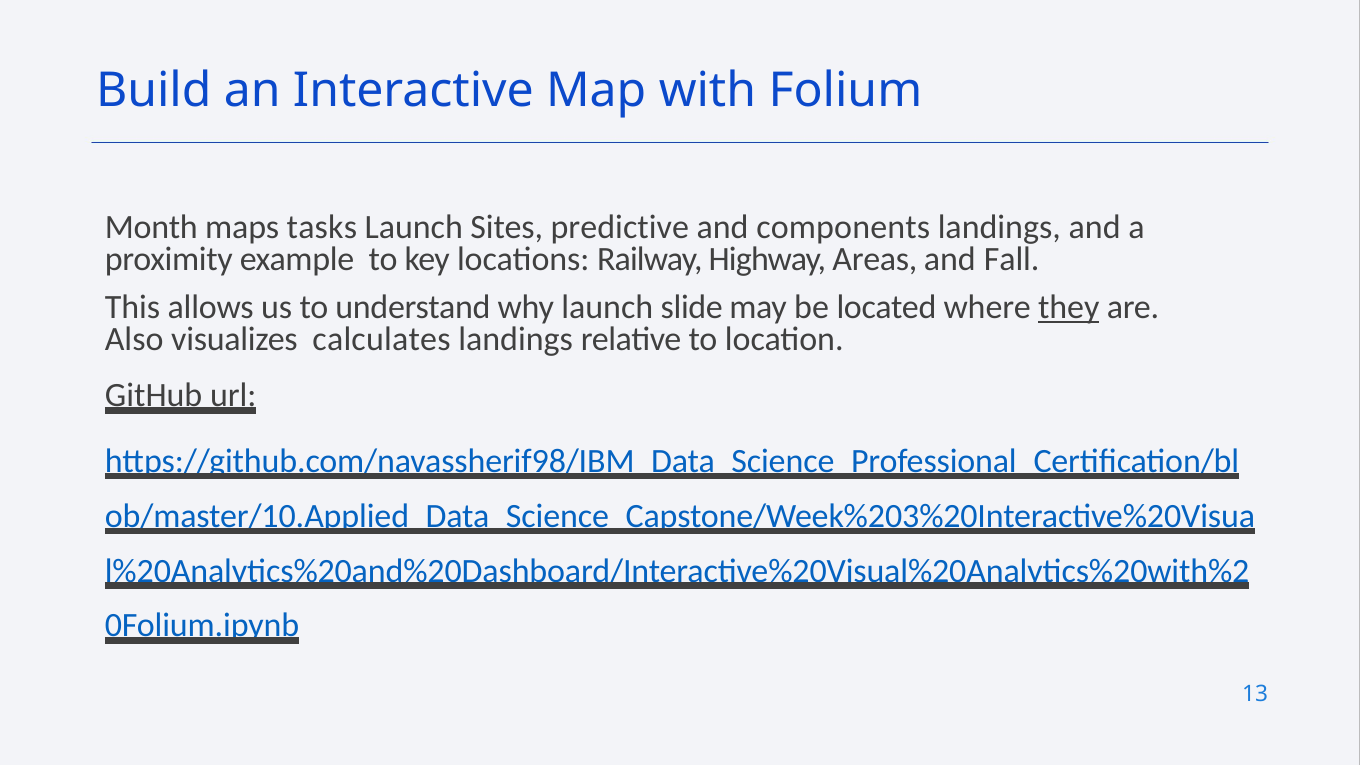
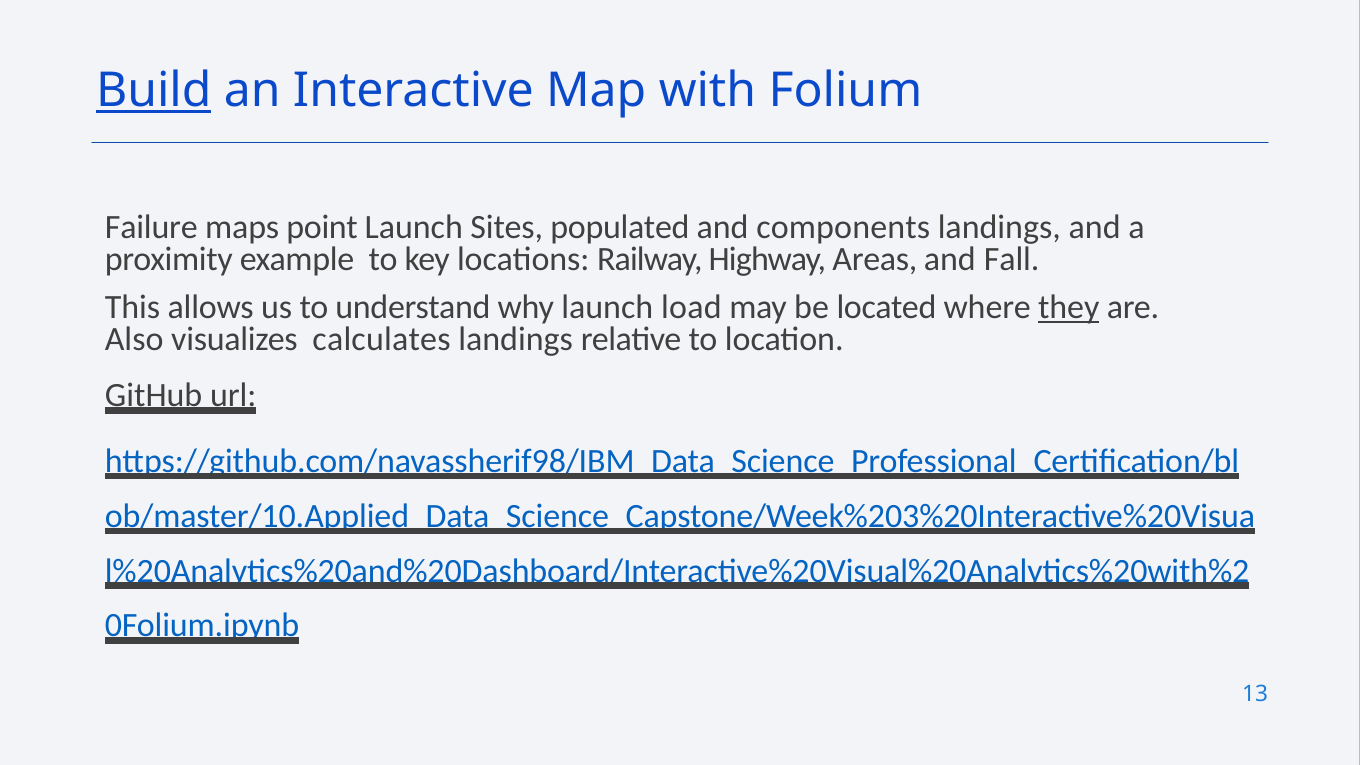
Build underline: none -> present
Month: Month -> Failure
tasks: tasks -> point
predictive: predictive -> populated
slide: slide -> load
